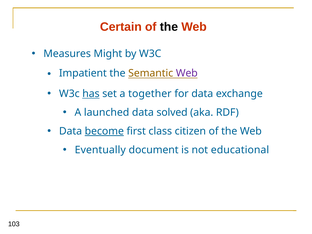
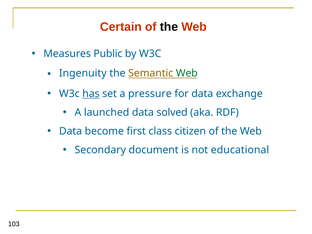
Might: Might -> Public
Impatient: Impatient -> Ingenuity
Web at (187, 73) colour: purple -> green
together: together -> pressure
become underline: present -> none
Eventually: Eventually -> Secondary
